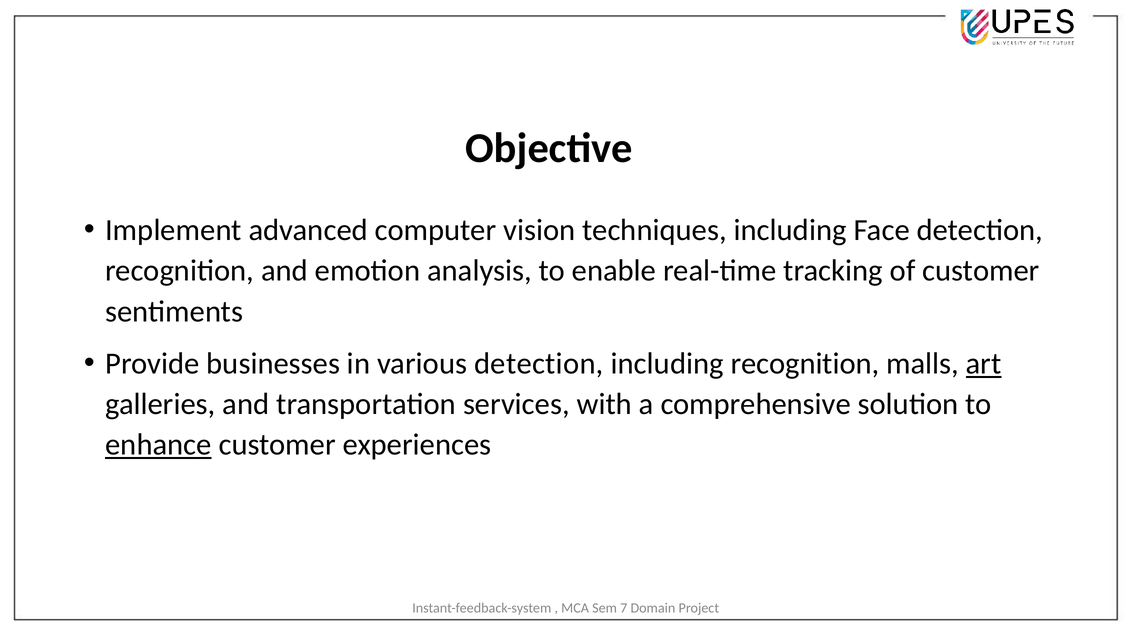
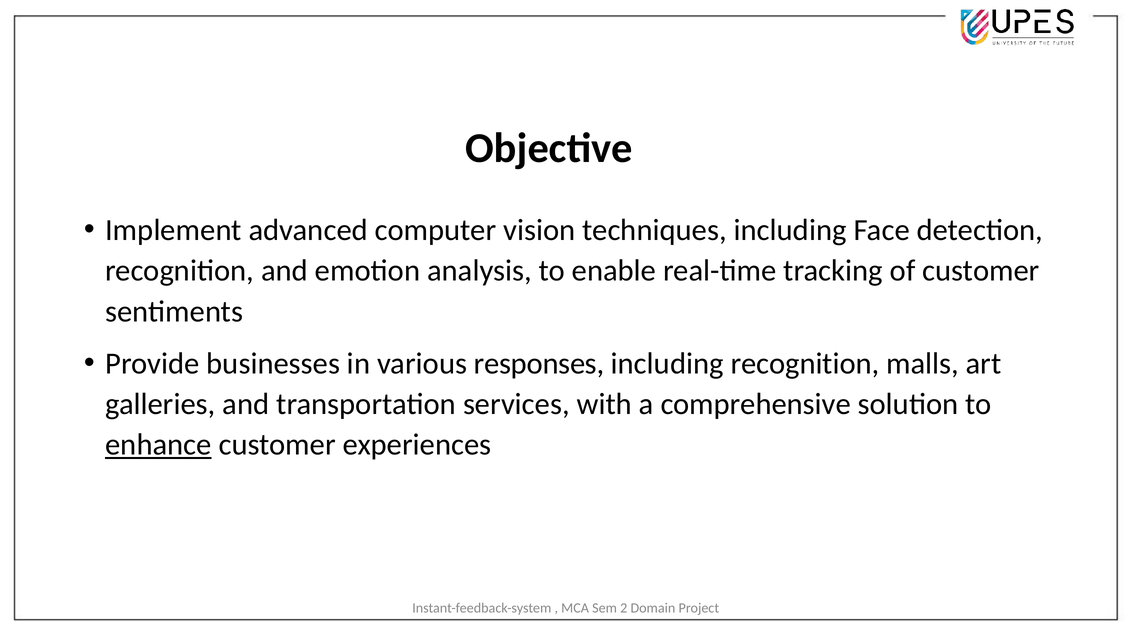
various detection: detection -> responses
art underline: present -> none
7: 7 -> 2
